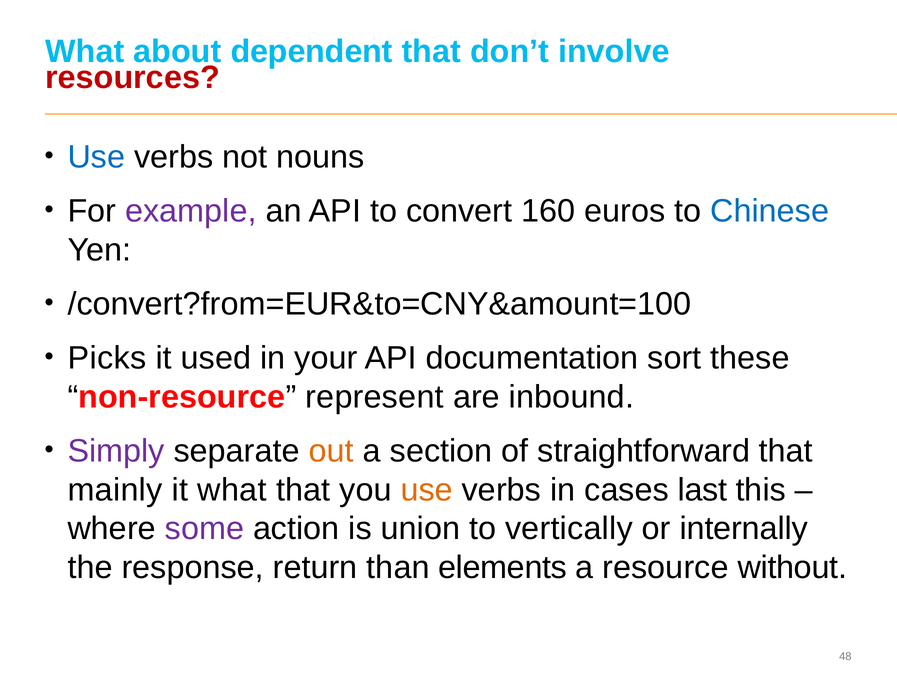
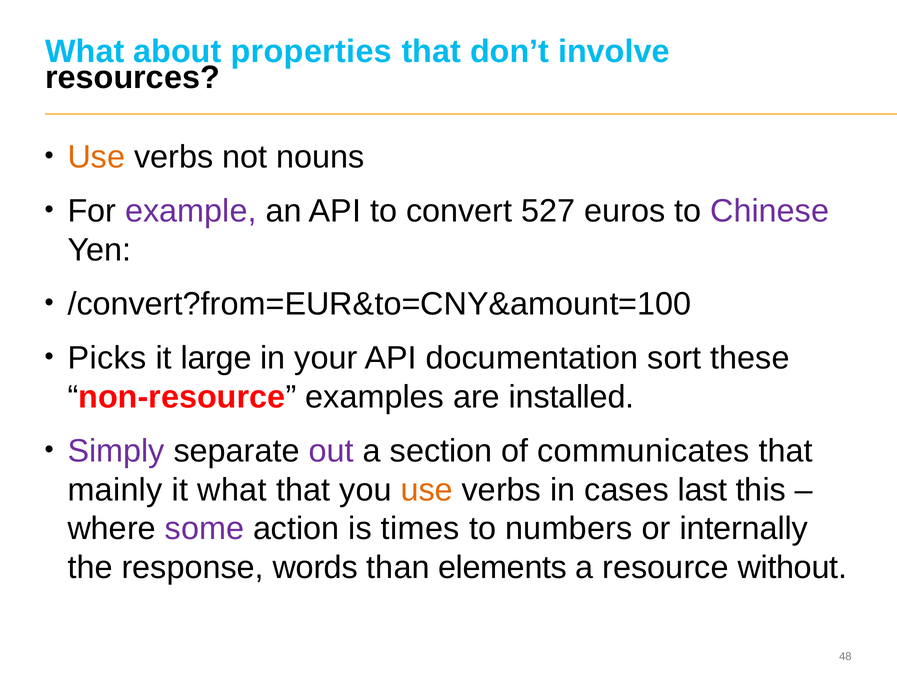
dependent: dependent -> properties
resources colour: red -> black
Use at (96, 157) colour: blue -> orange
160: 160 -> 527
Chinese colour: blue -> purple
used: used -> large
represent: represent -> examples
inbound: inbound -> installed
out colour: orange -> purple
straightforward: straightforward -> communicates
union: union -> times
vertically: vertically -> numbers
return: return -> words
